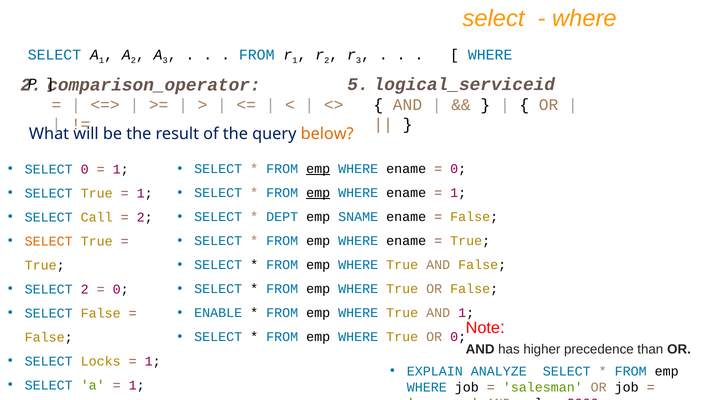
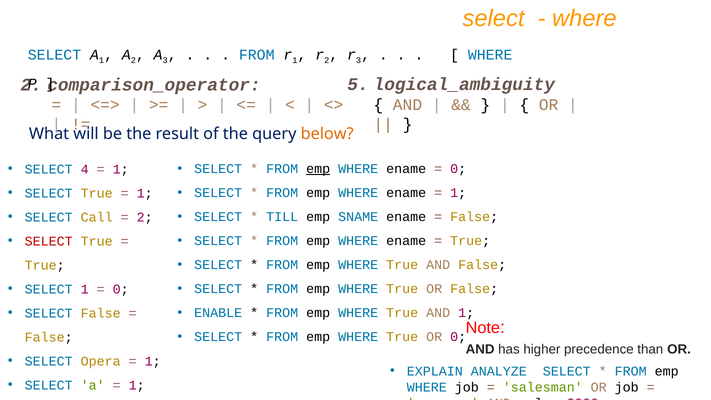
logical_serviceid: logical_serviceid -> logical_ambiguity
SELECT 0: 0 -> 4
emp at (318, 193) underline: present -> none
DEPT: DEPT -> TILL
SELECT at (49, 241) colour: orange -> red
SELECT 2: 2 -> 1
Locks: Locks -> Opera
